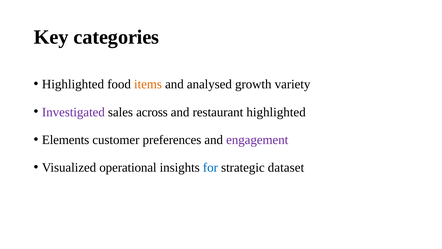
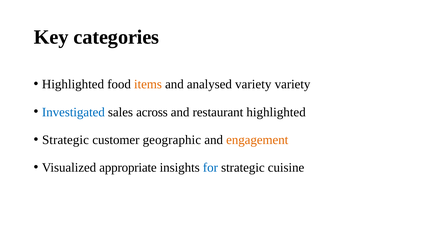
analysed growth: growth -> variety
Investigated colour: purple -> blue
Elements at (66, 140): Elements -> Strategic
preferences: preferences -> geographic
engagement colour: purple -> orange
operational: operational -> appropriate
dataset: dataset -> cuisine
